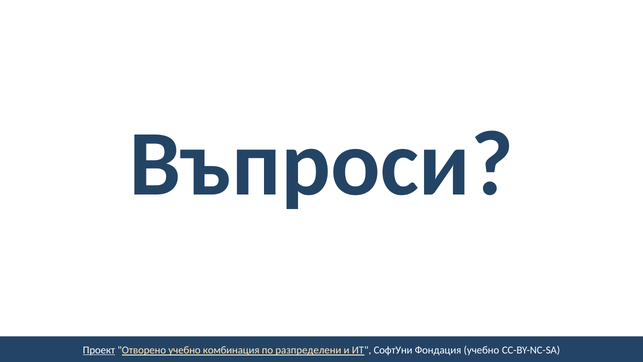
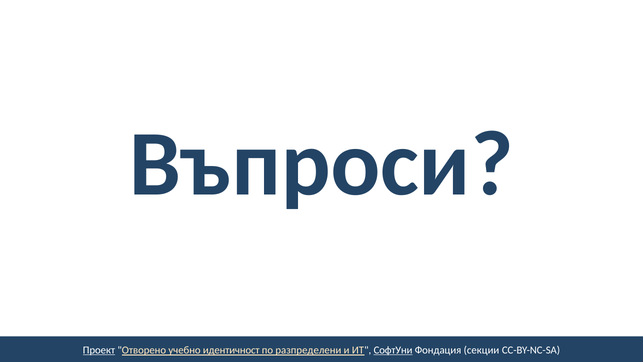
комбинация: комбинация -> идентичност
СофтУни underline: none -> present
Фондация учебно: учебно -> секции
